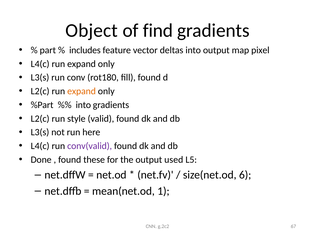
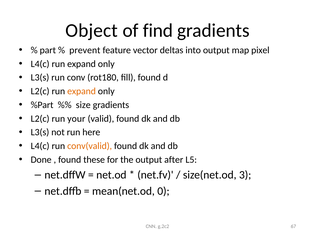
includes: includes -> prevent
into at (83, 105): into -> size
style: style -> your
conv(valid colour: purple -> orange
used: used -> after
6: 6 -> 3
1: 1 -> 0
